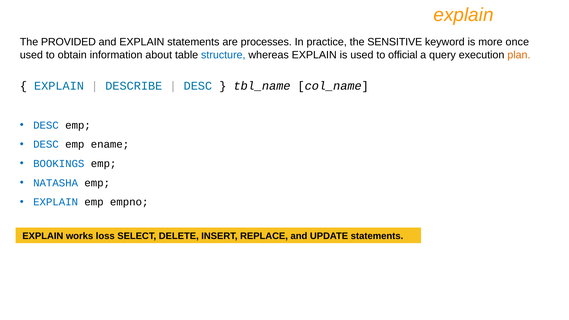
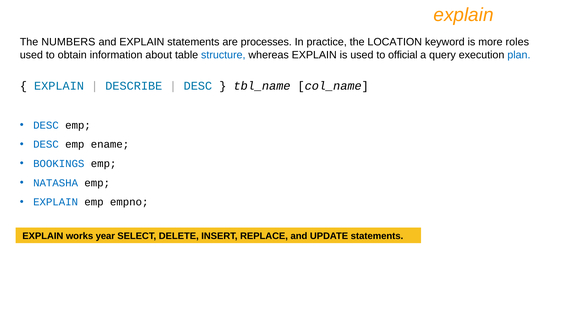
PROVIDED: PROVIDED -> NUMBERS
SENSITIVE: SENSITIVE -> LOCATION
once: once -> roles
plan colour: orange -> blue
loss: loss -> year
